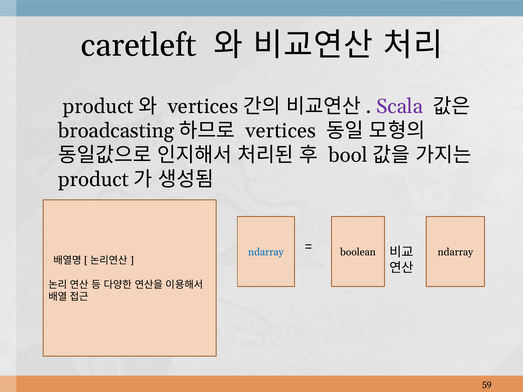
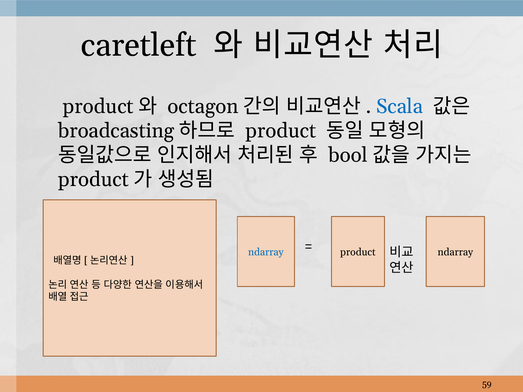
vertices at (203, 107): vertices -> octagon
Scala colour: purple -> blue
vertices at (281, 131): vertices -> product
boolean at (358, 252): boolean -> product
